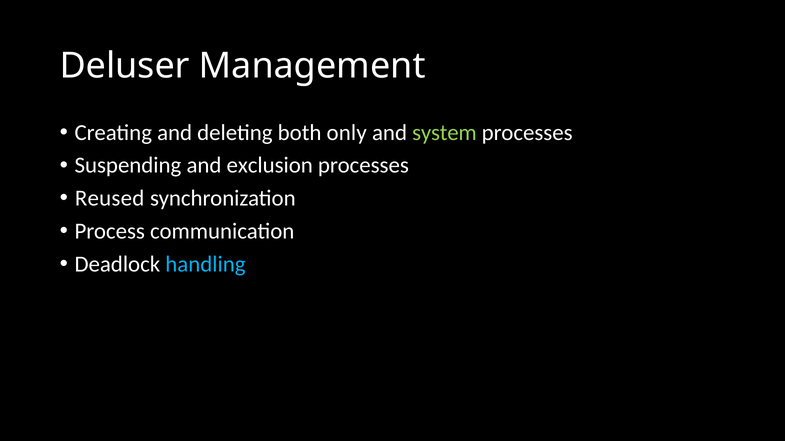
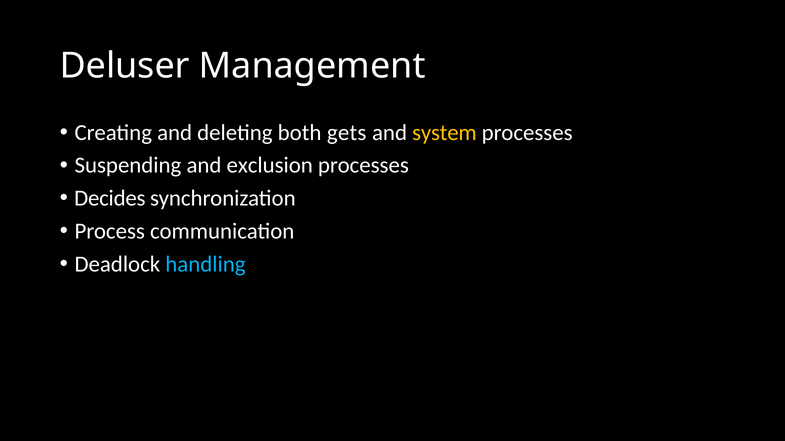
only: only -> gets
system colour: light green -> yellow
Reused: Reused -> Decides
